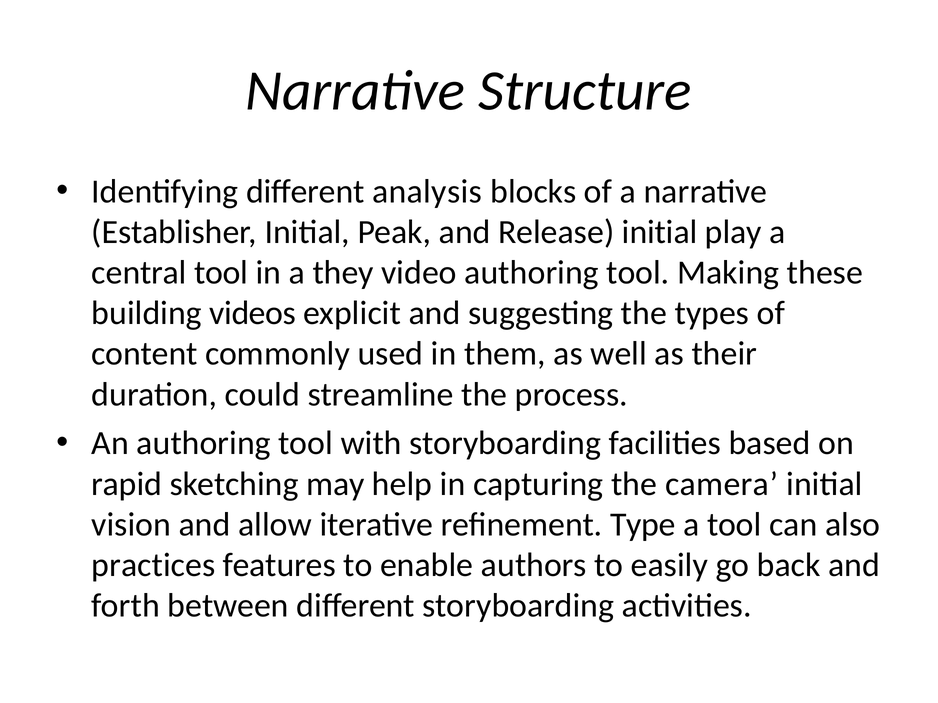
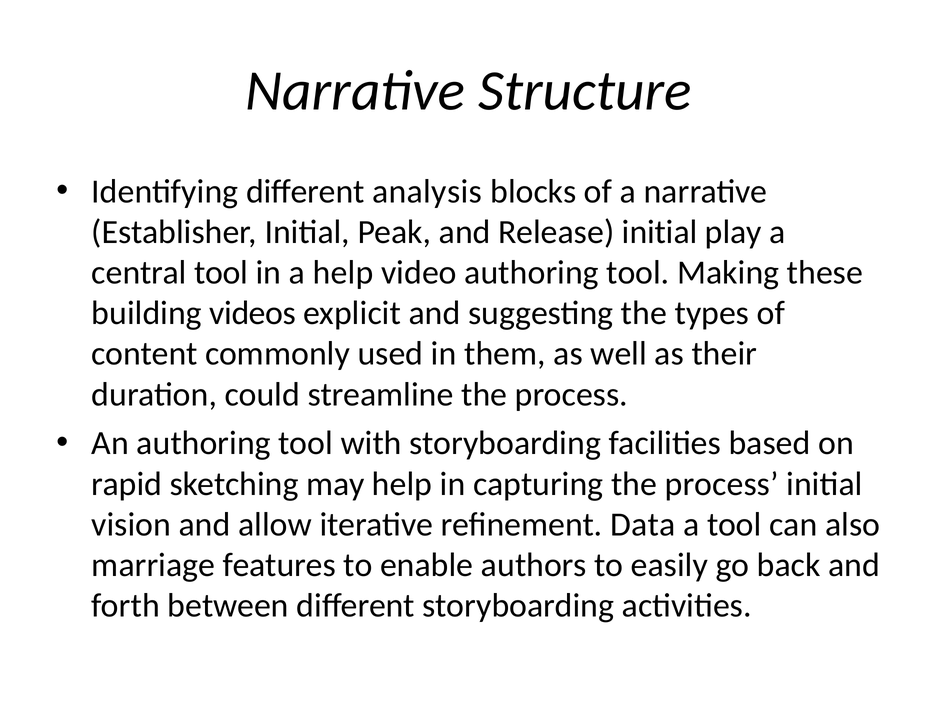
a they: they -> help
capturing the camera: camera -> process
Type: Type -> Data
practices: practices -> marriage
